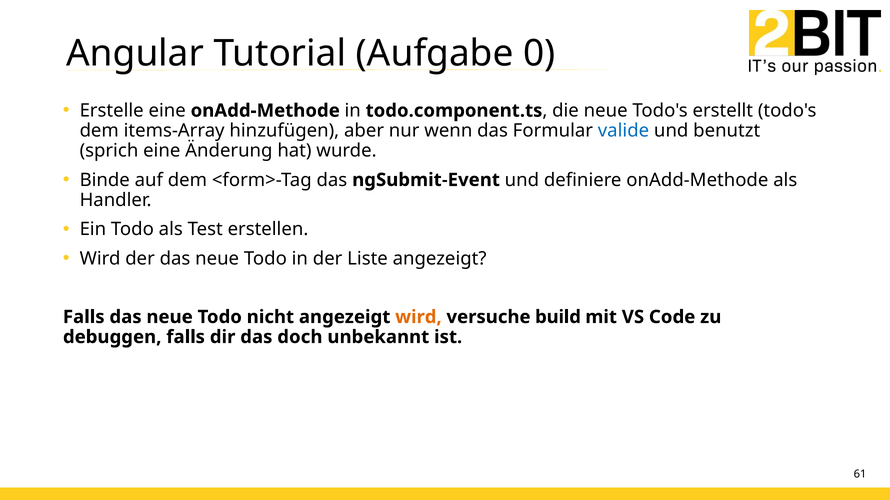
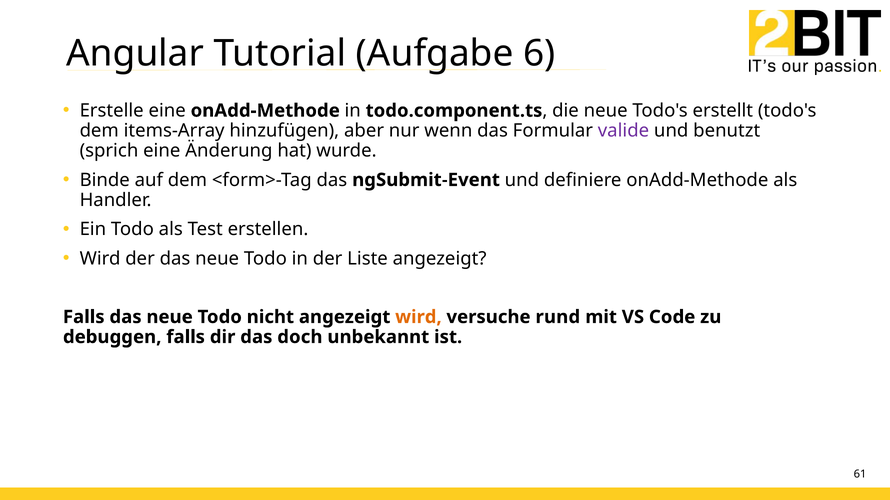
0: 0 -> 6
valide colour: blue -> purple
build: build -> rund
